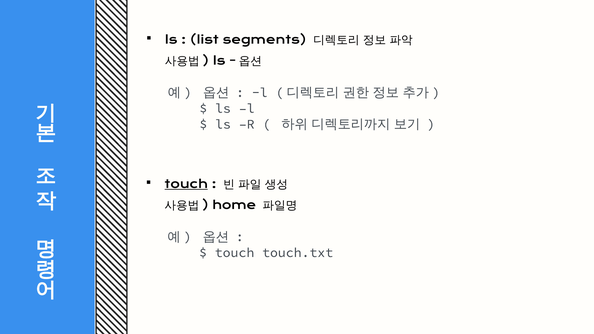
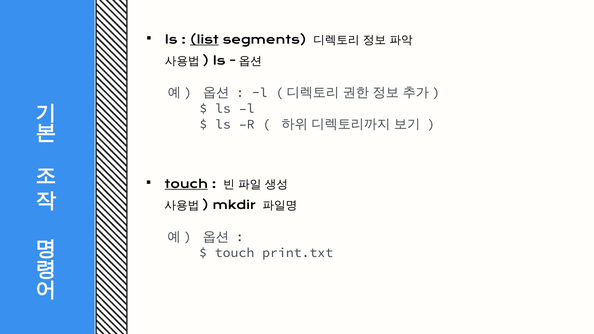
list underline: none -> present
home: home -> mkdir
touch.txt: touch.txt -> print.txt
